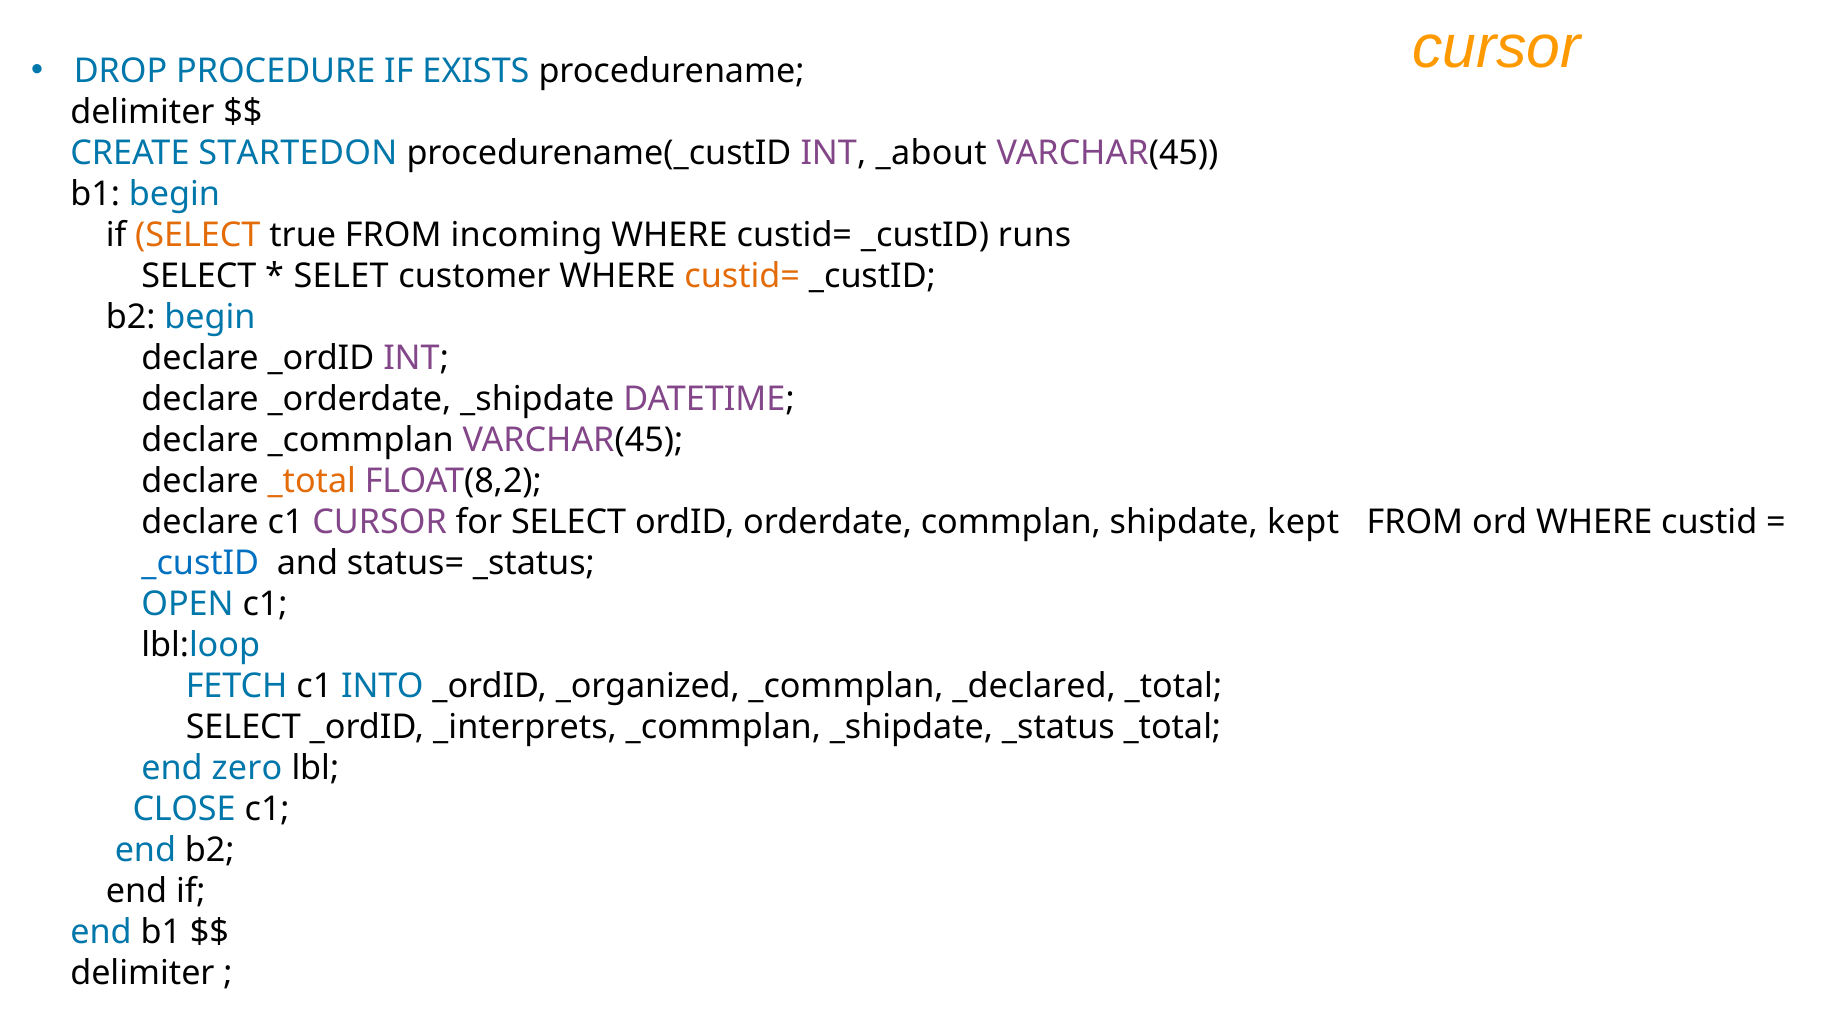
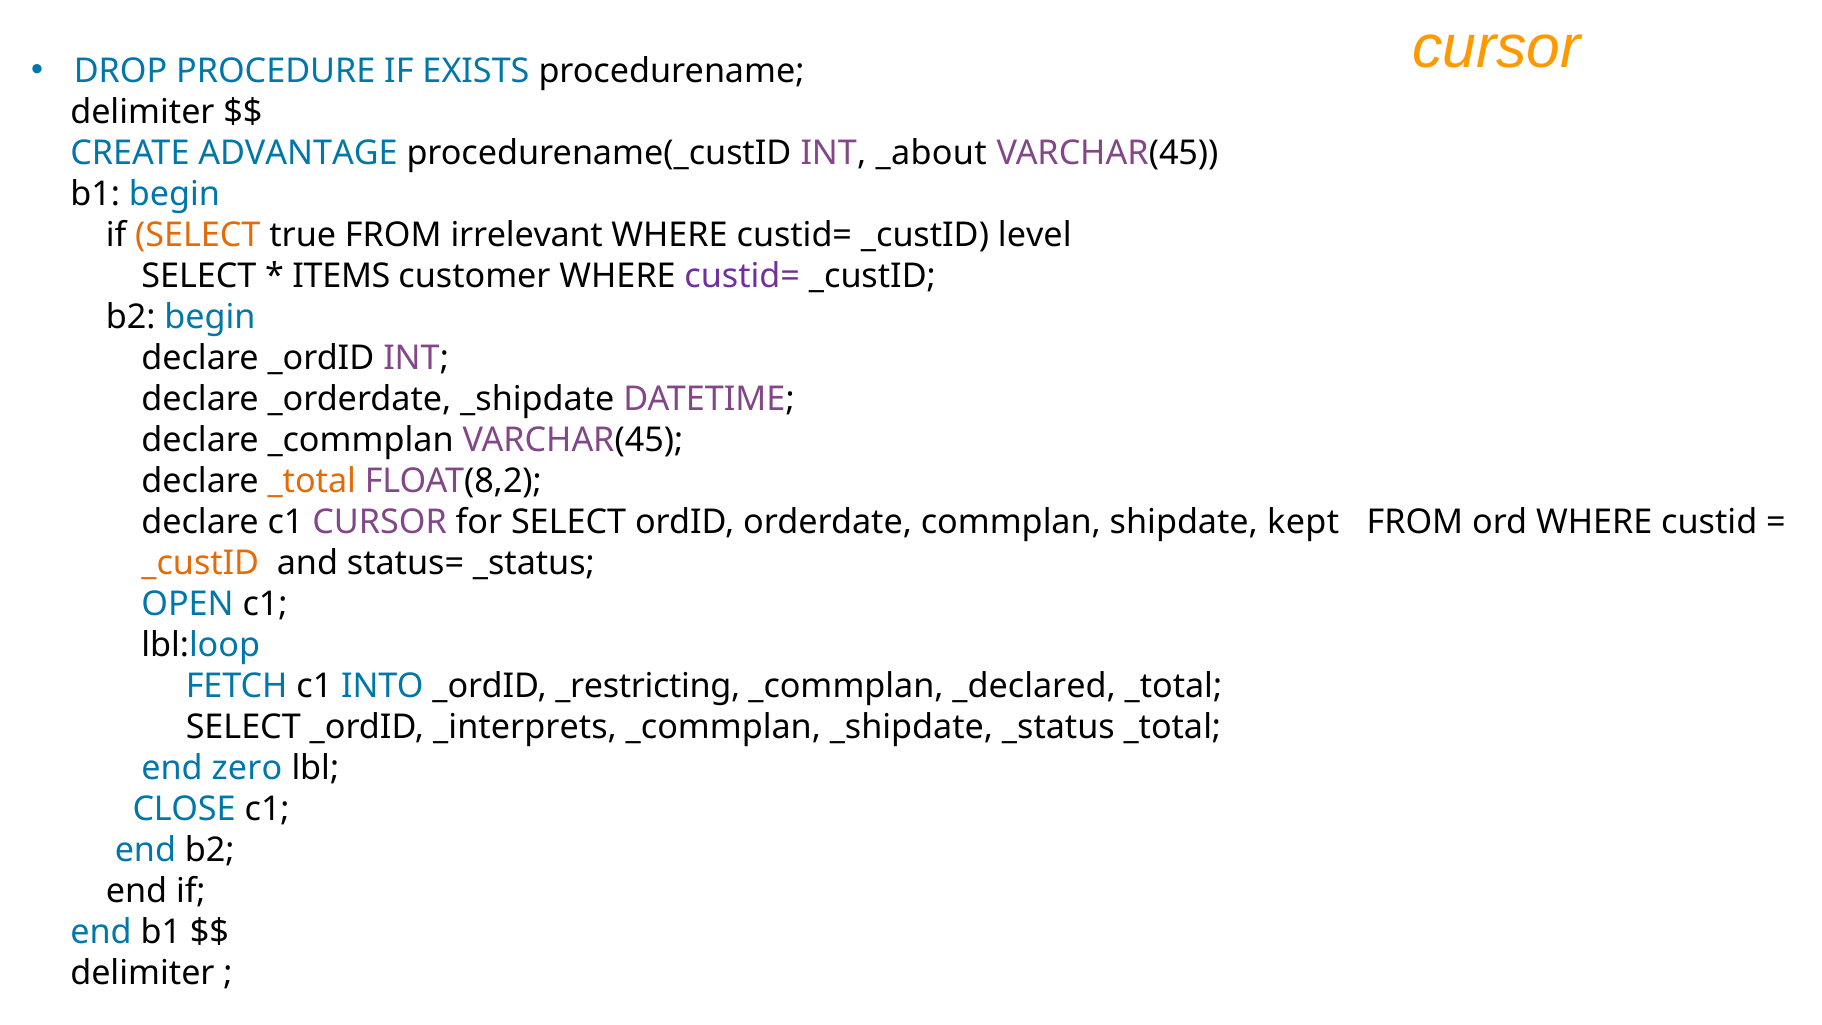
STARTEDON: STARTEDON -> ADVANTAGE
incoming: incoming -> irrelevant
runs: runs -> level
SELET: SELET -> ITEMS
custid= at (742, 276) colour: orange -> purple
_custID at (200, 563) colour: blue -> orange
_organized: _organized -> _restricting
